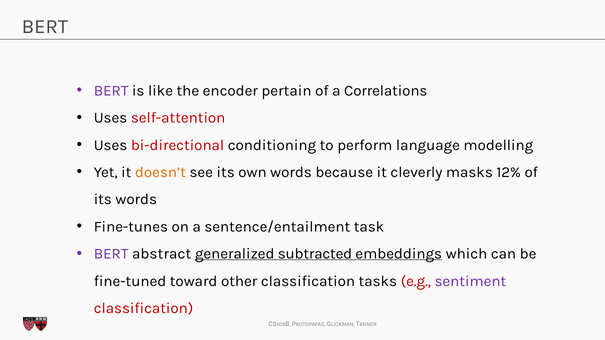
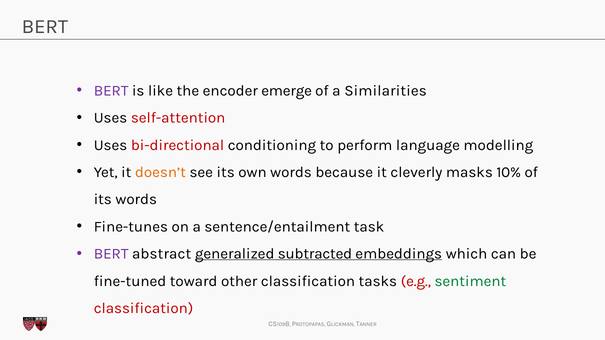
pertain: pertain -> emerge
Correlations: Correlations -> Similarities
12%: 12% -> 10%
sentiment colour: purple -> green
